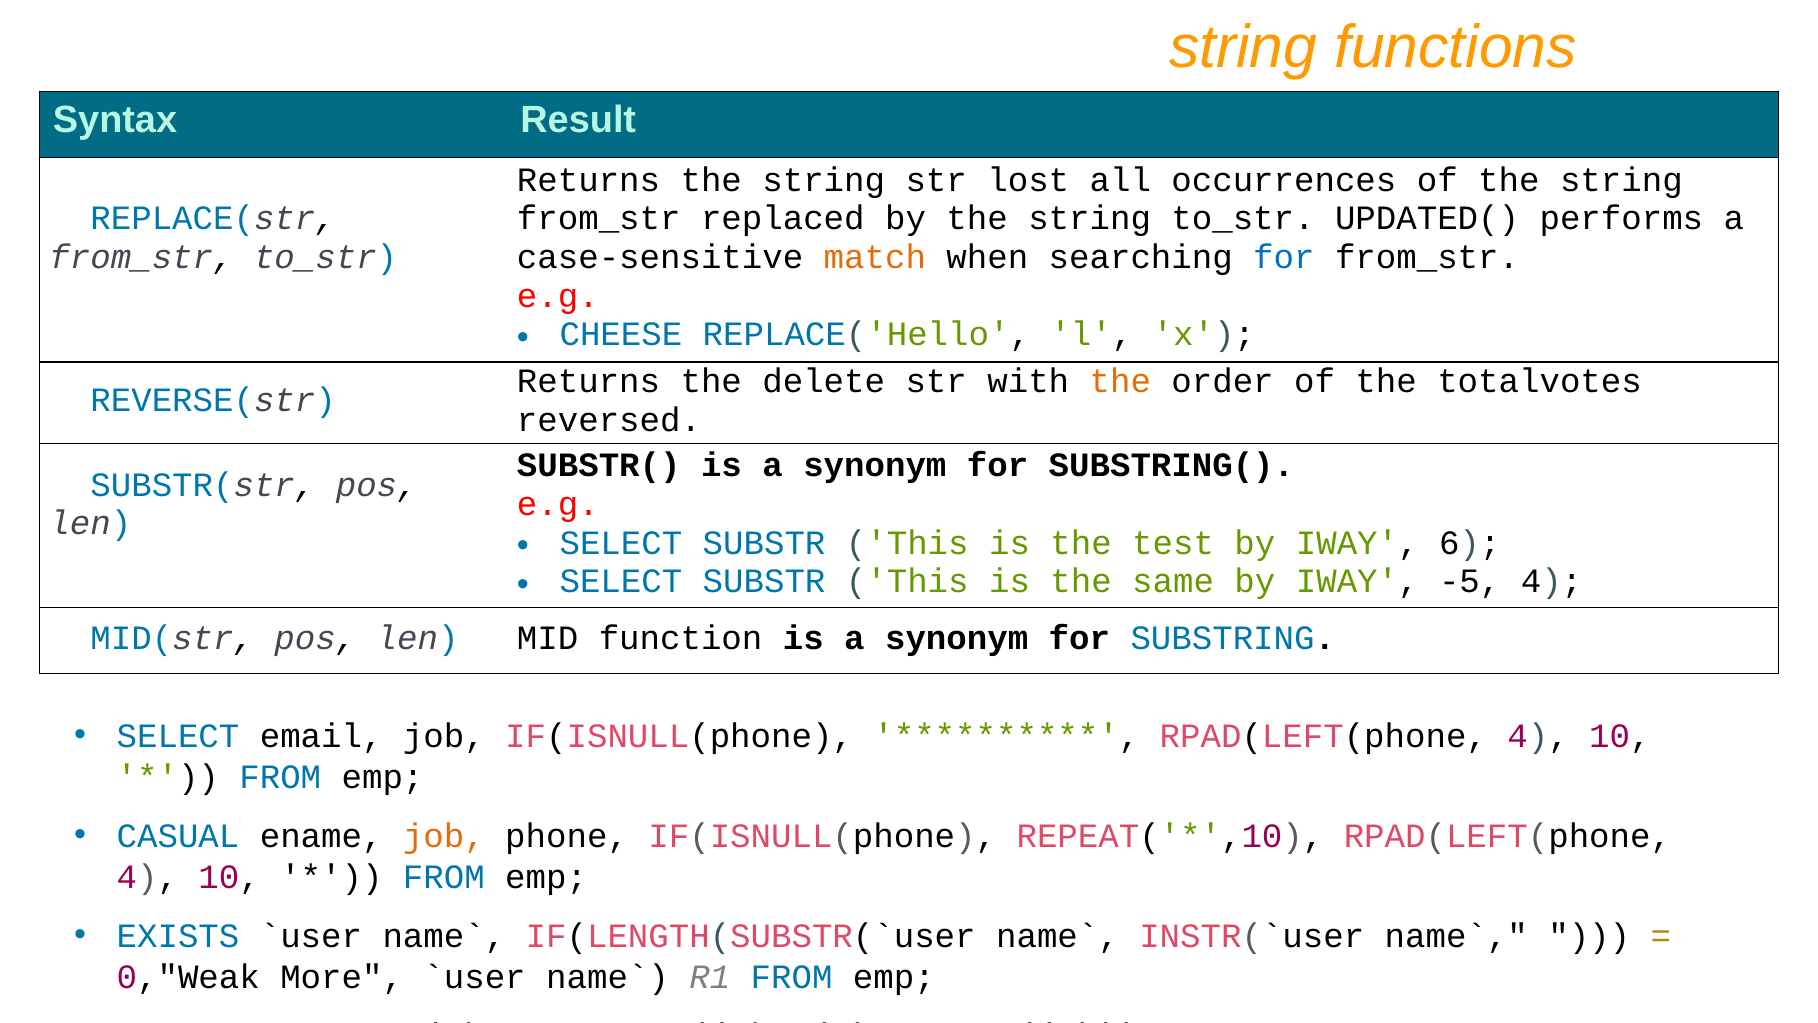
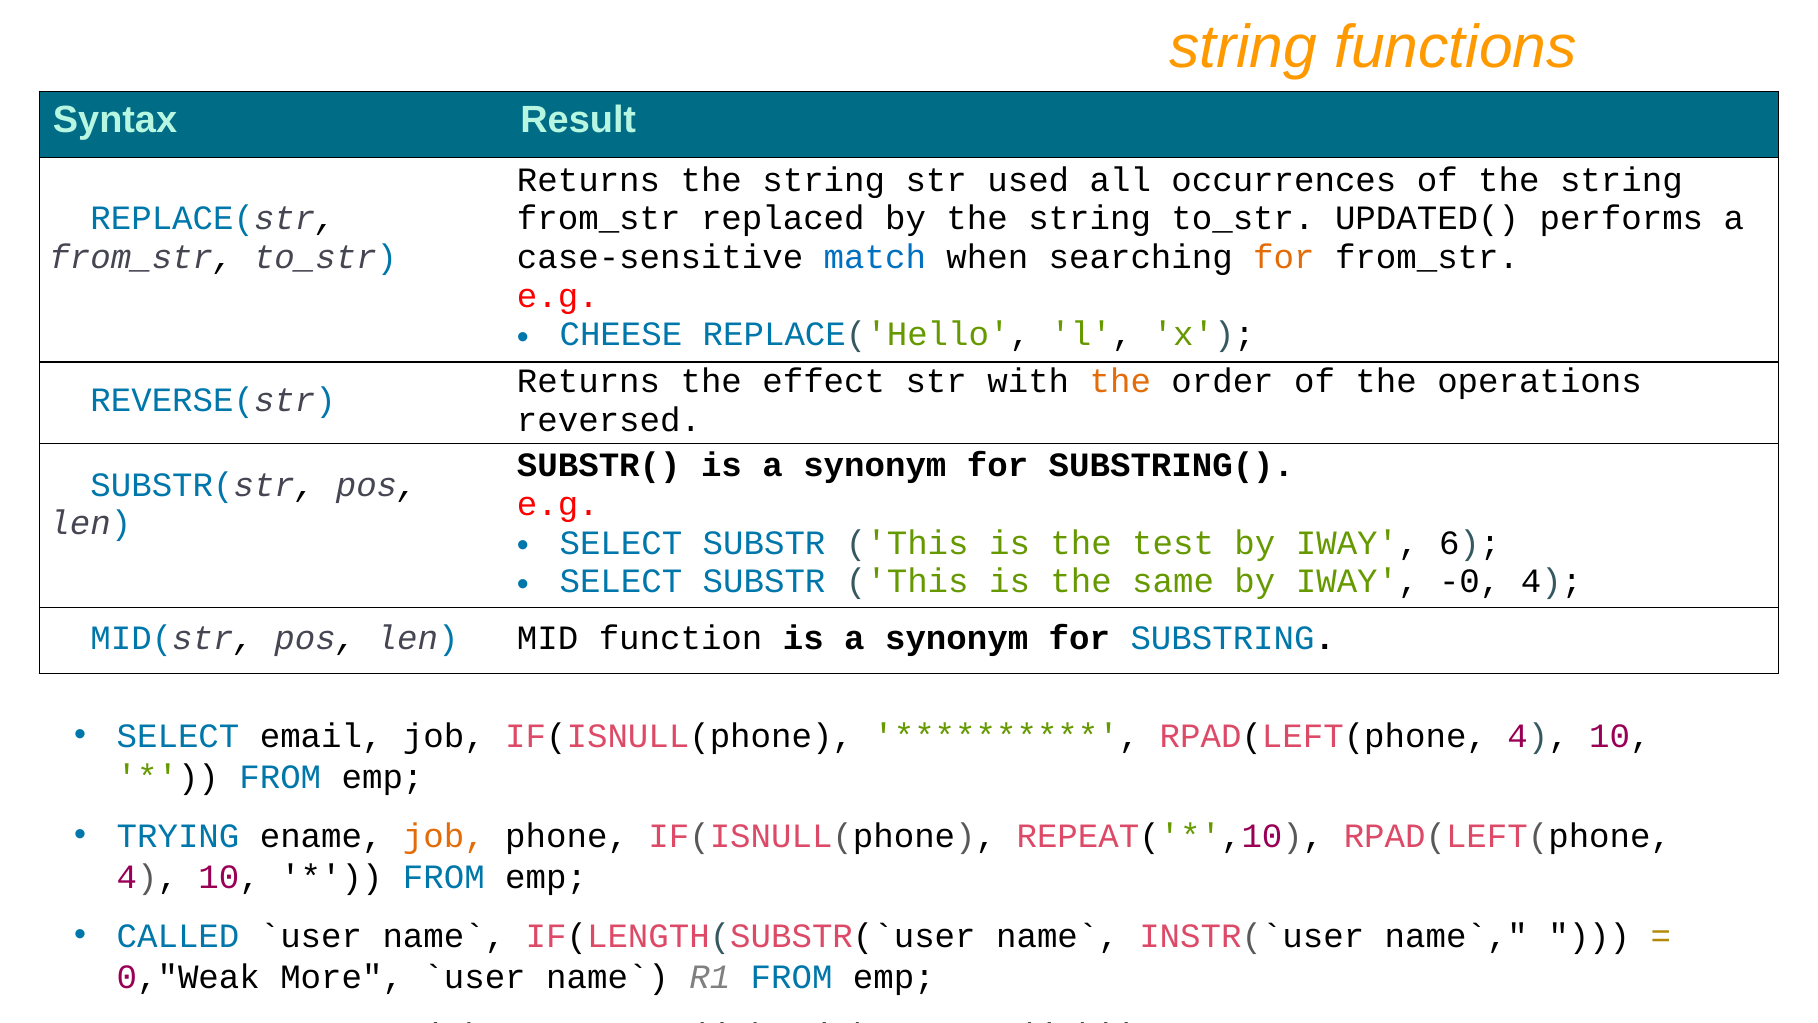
lost: lost -> used
match colour: orange -> blue
for at (1284, 257) colour: blue -> orange
delete: delete -> effect
totalvotes: totalvotes -> operations
-5: -5 -> -0
CASUAL: CASUAL -> TRYING
EXISTS: EXISTS -> CALLED
